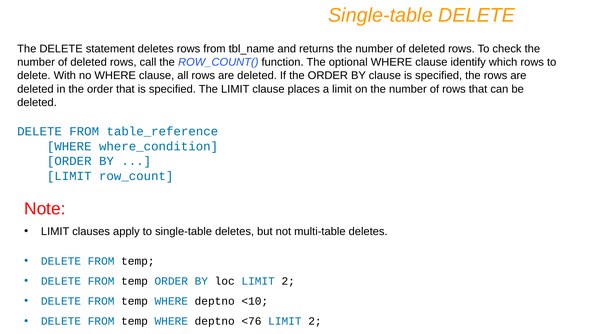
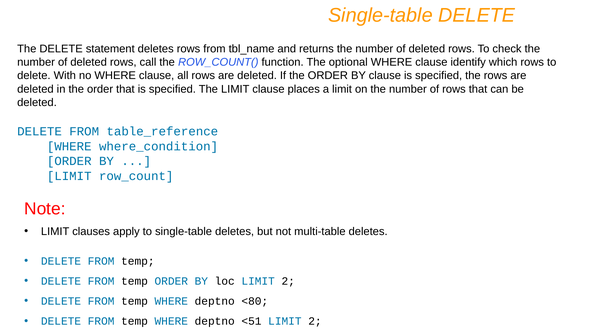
<10: <10 -> <80
<76: <76 -> <51
